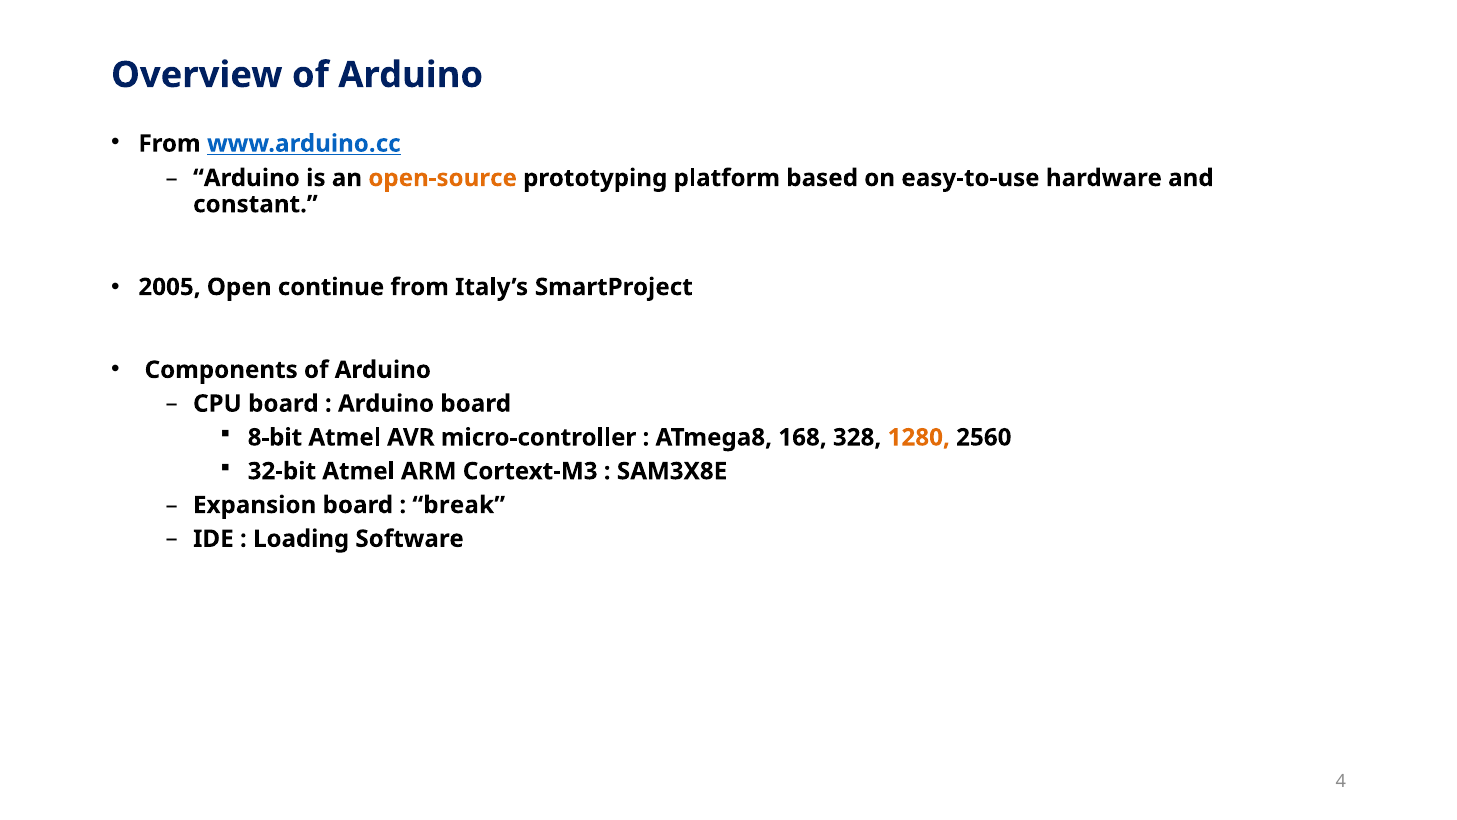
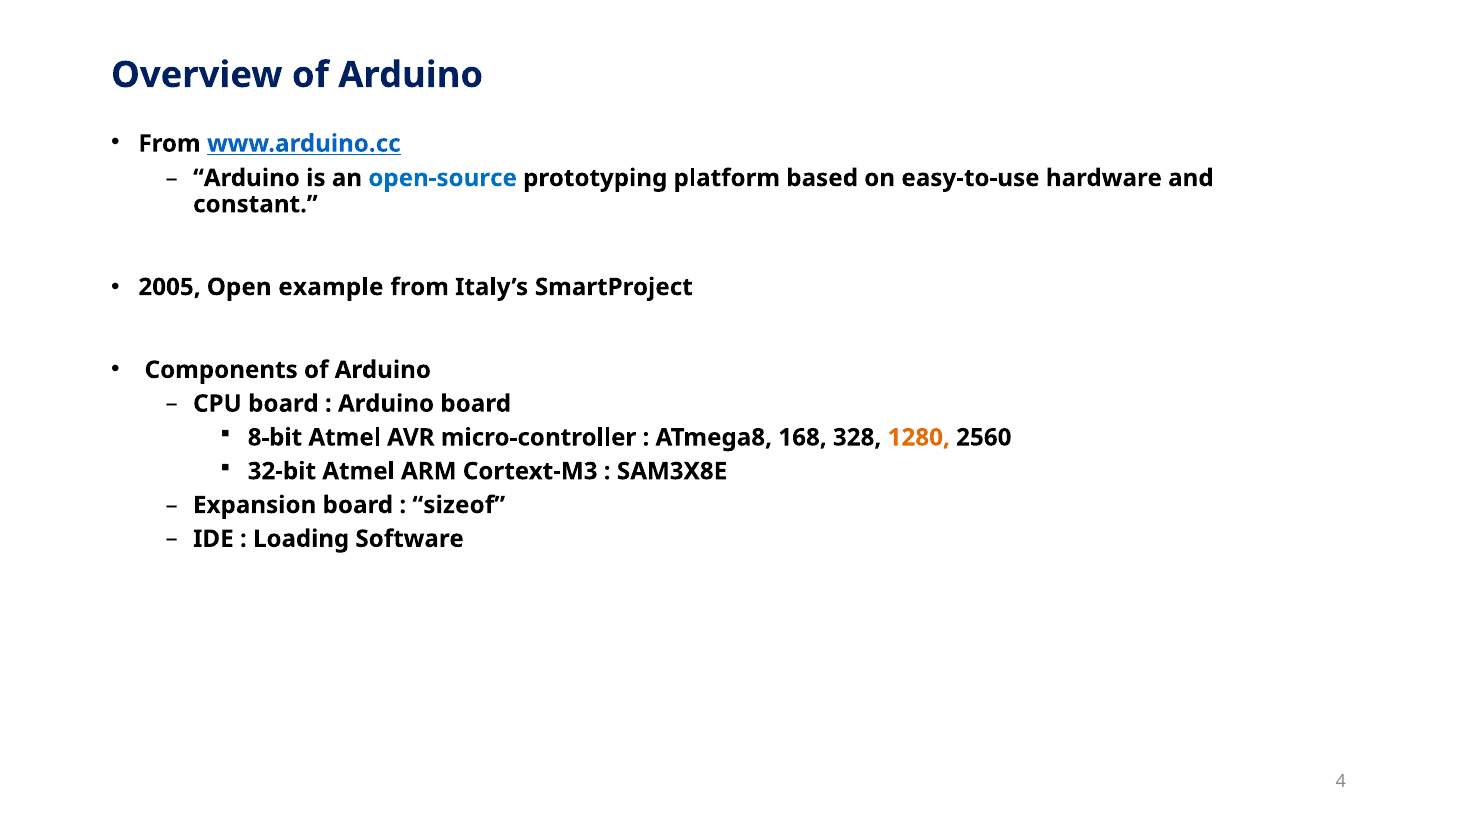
open-source colour: orange -> blue
continue: continue -> example
break: break -> sizeof
